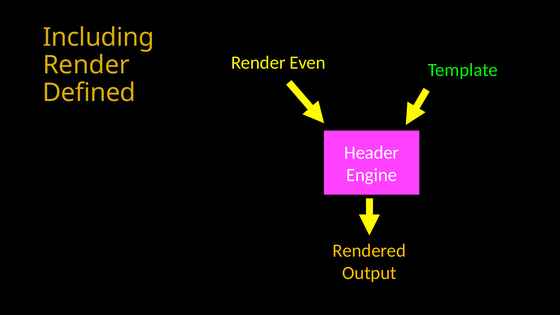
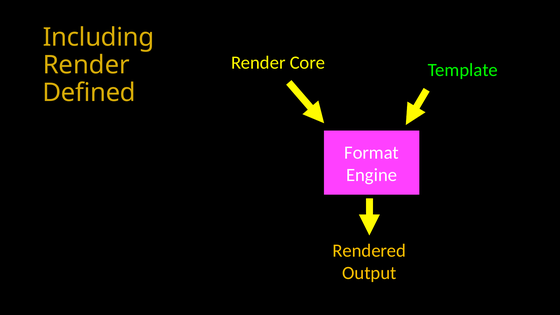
Even: Even -> Core
Header: Header -> Format
